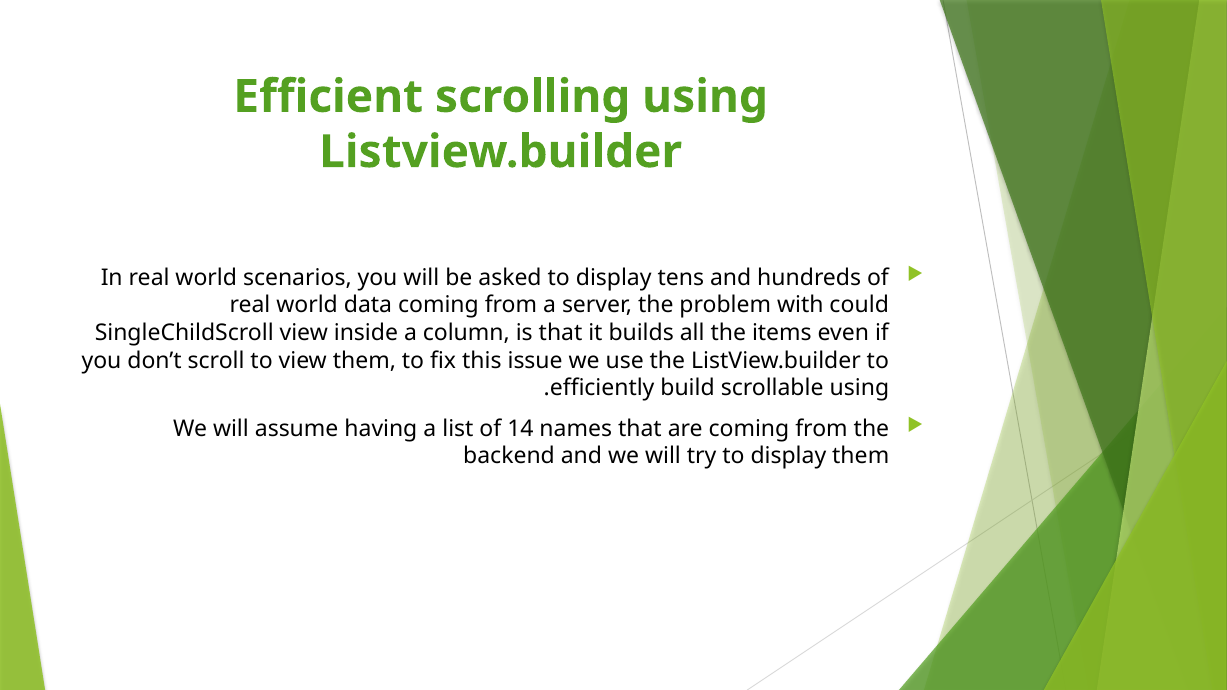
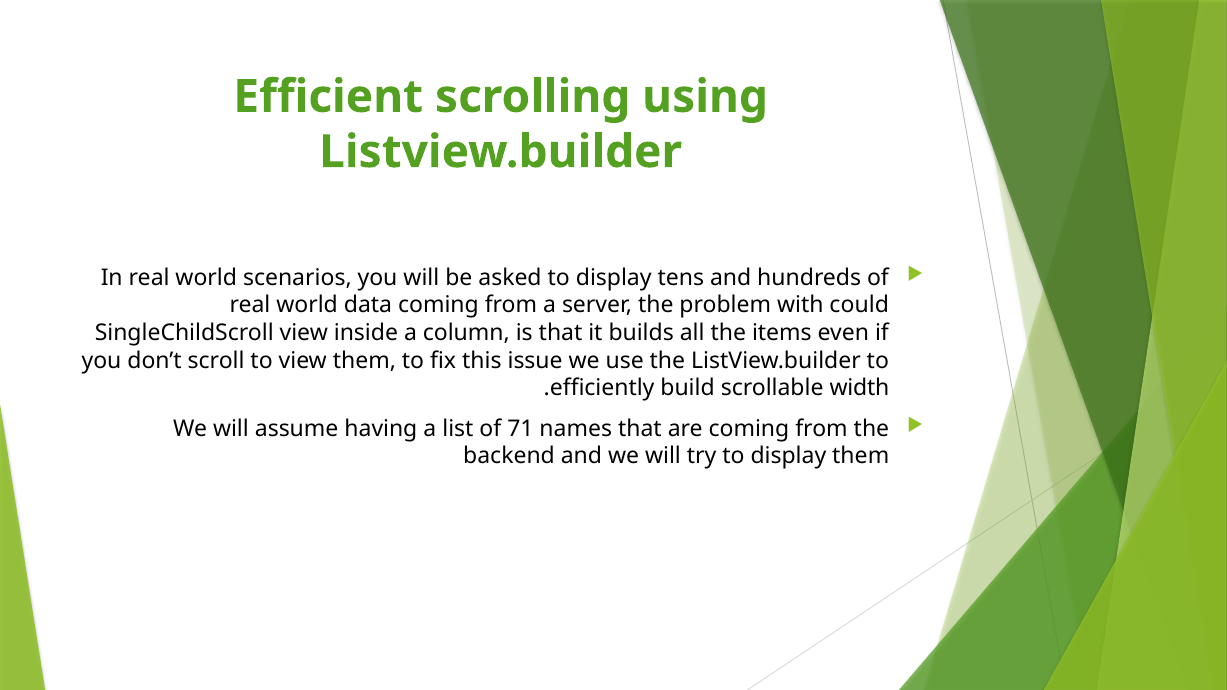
scrollable using: using -> width
14: 14 -> 71
